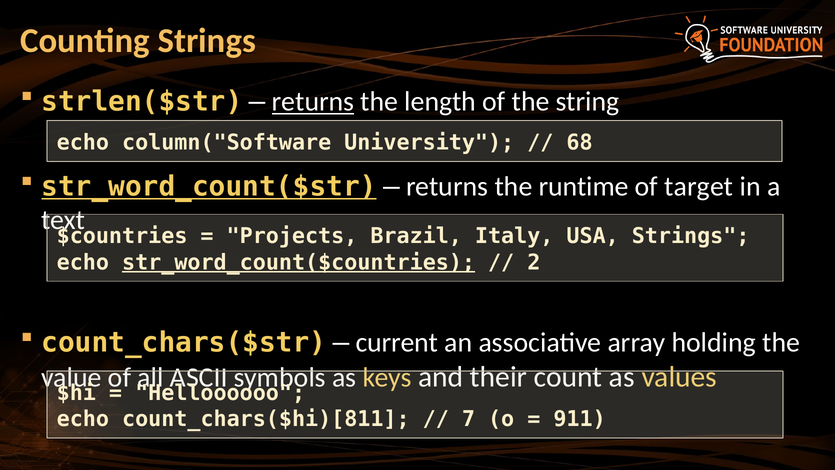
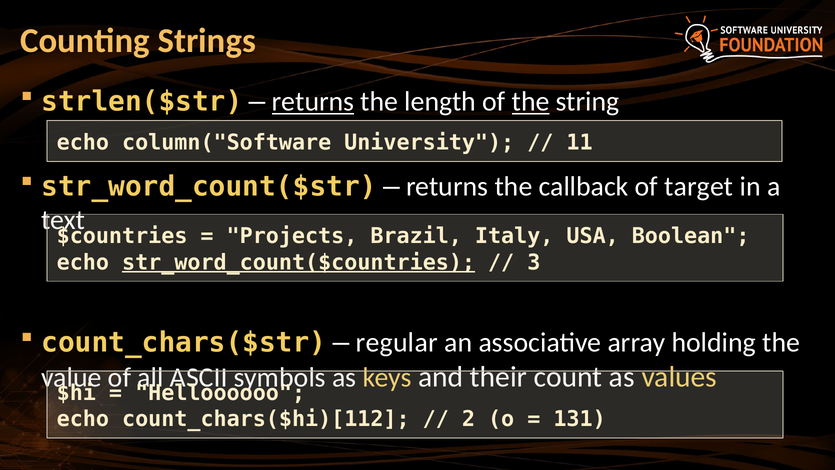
the at (531, 102) underline: none -> present
68: 68 -> 11
str_word_count($str underline: present -> none
runtime: runtime -> callback
USA Strings: Strings -> Boolean
2: 2 -> 3
current: current -> regular
count_chars($hi)[811: count_chars($hi)[811 -> count_chars($hi)[112
7: 7 -> 2
911: 911 -> 131
